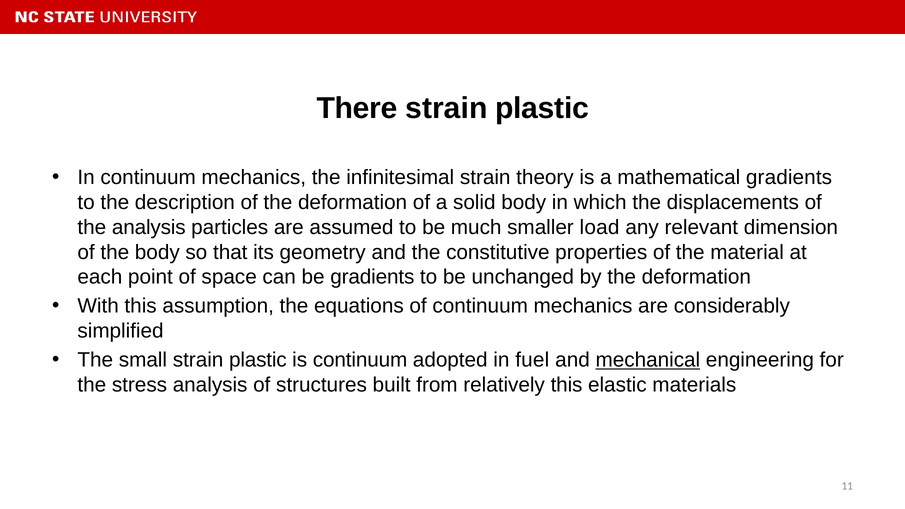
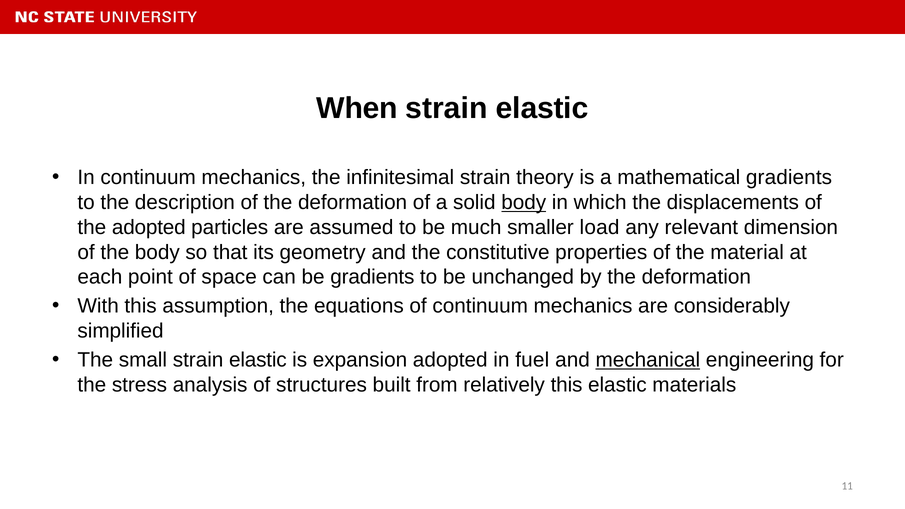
There: There -> When
plastic at (542, 109): plastic -> elastic
body at (524, 203) underline: none -> present
the analysis: analysis -> adopted
small strain plastic: plastic -> elastic
is continuum: continuum -> expansion
